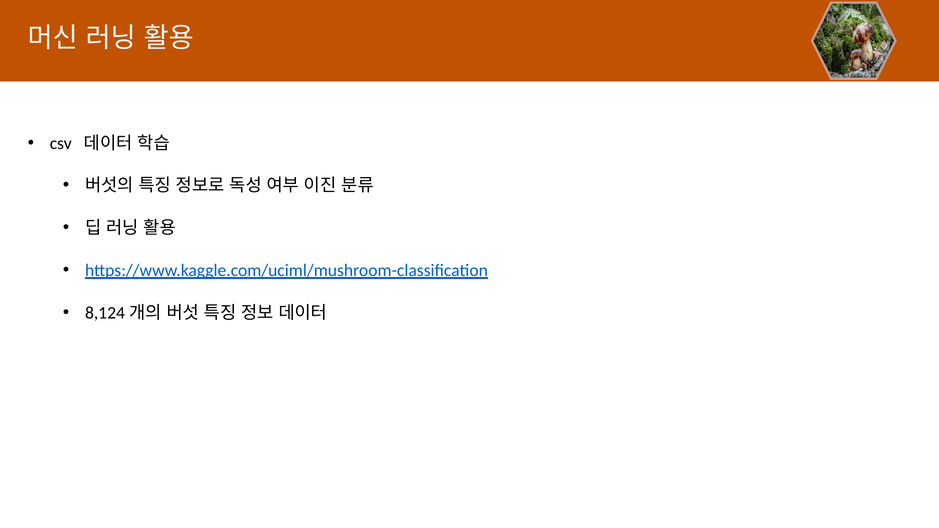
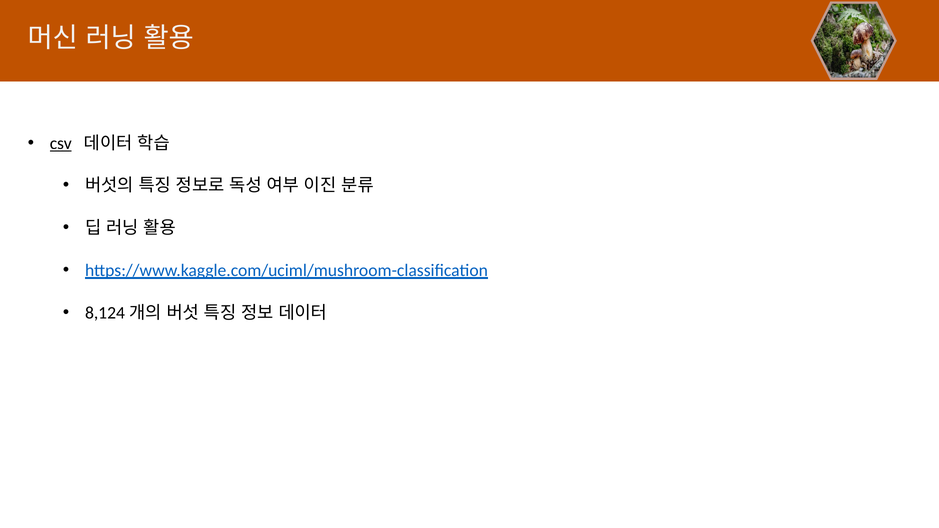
csv underline: none -> present
